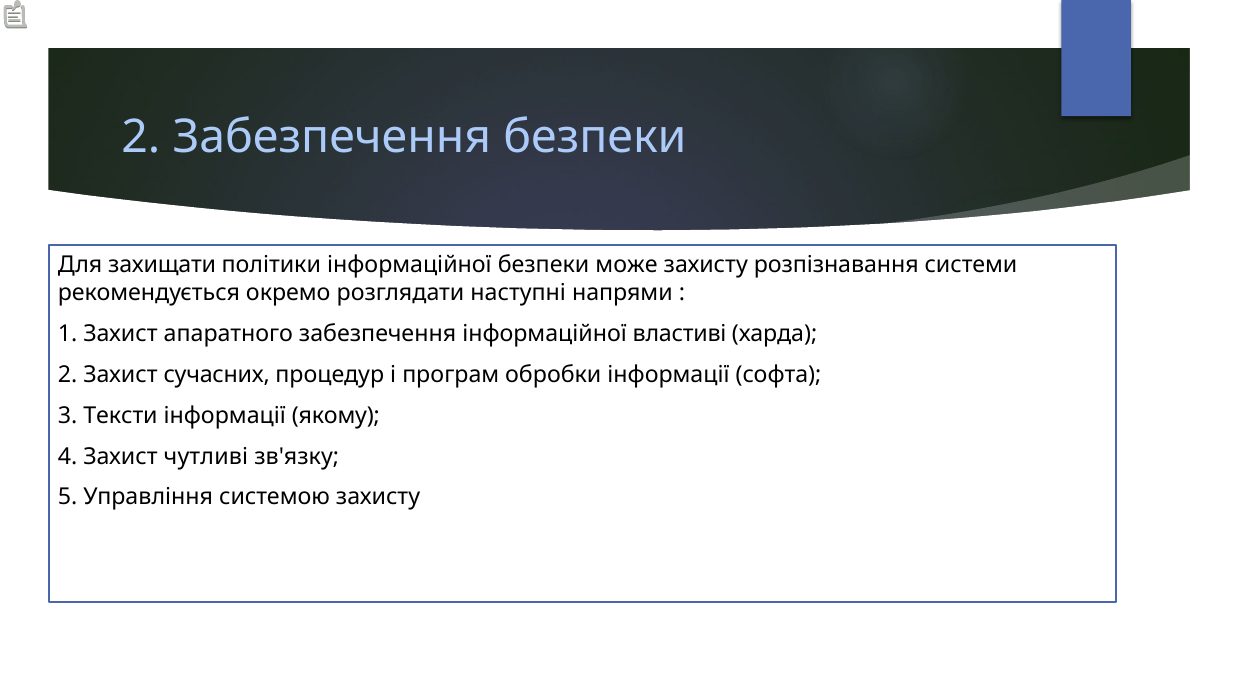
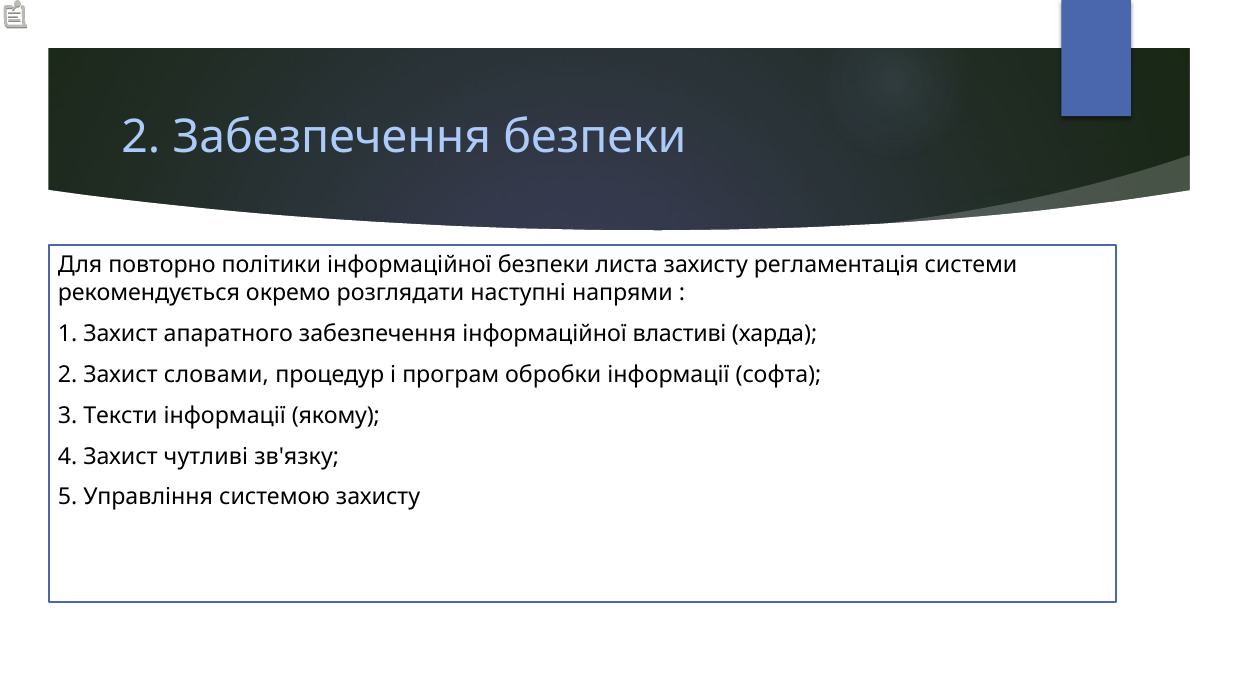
захищати: захищати -> повторно
може: може -> листа
розпізнавання: розпізнавання -> регламентація
сучасних: сучасних -> словами
